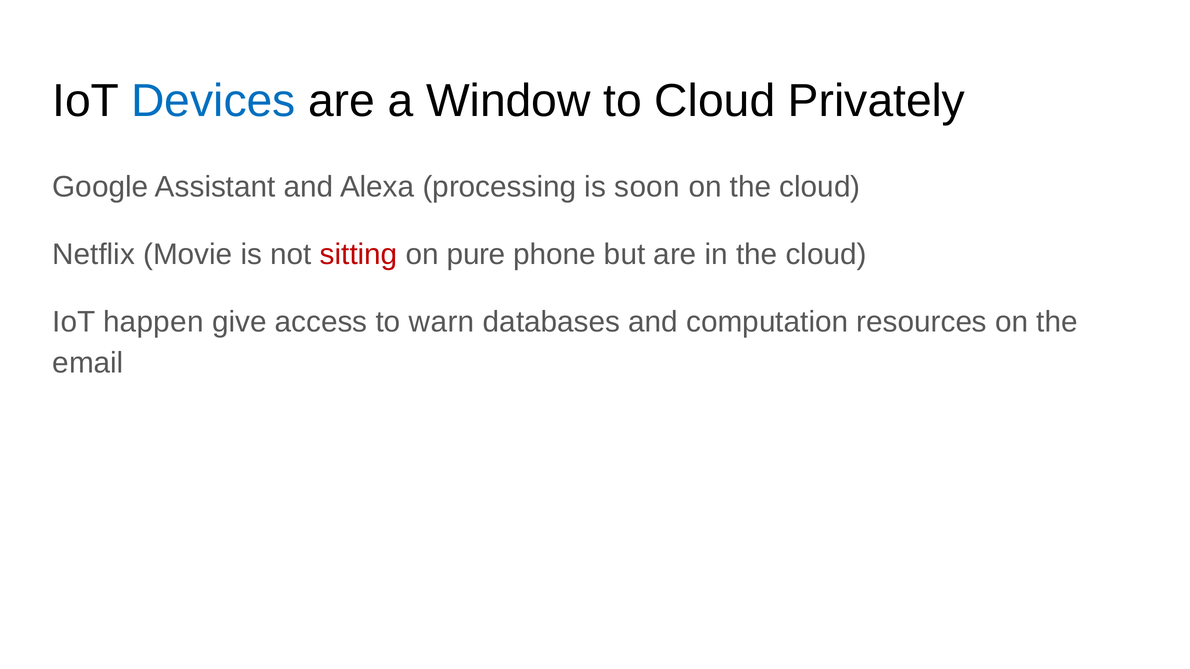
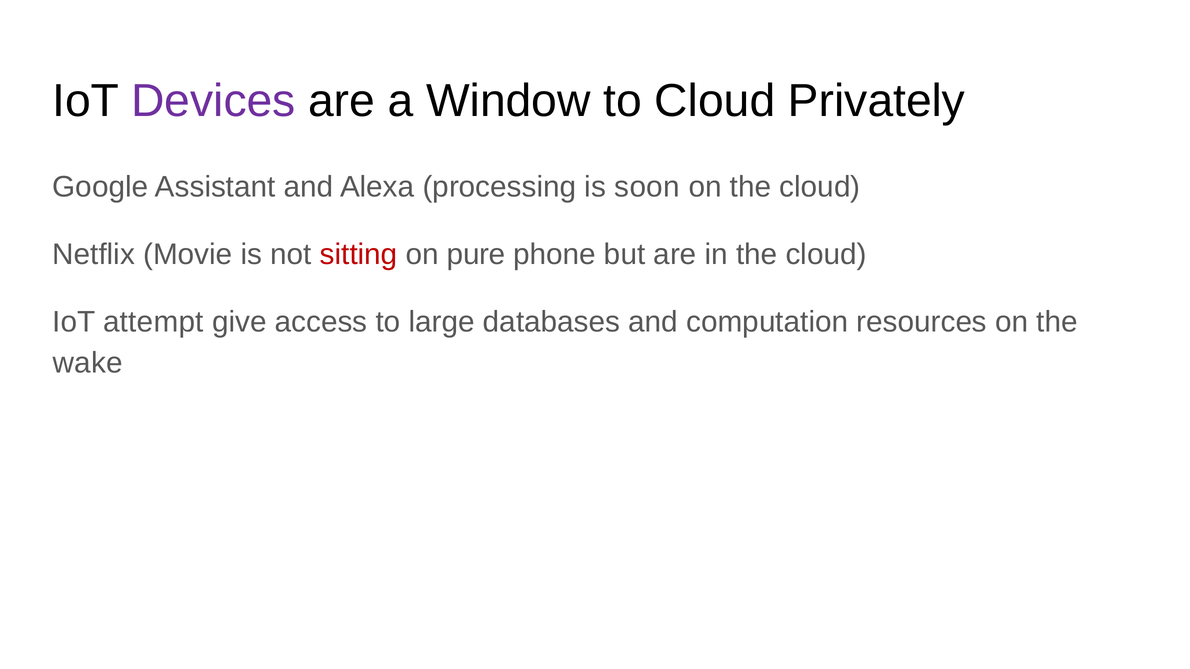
Devices colour: blue -> purple
happen: happen -> attempt
warn: warn -> large
email: email -> wake
